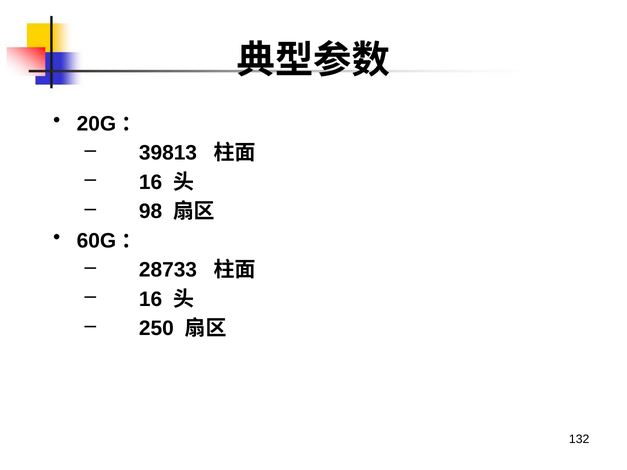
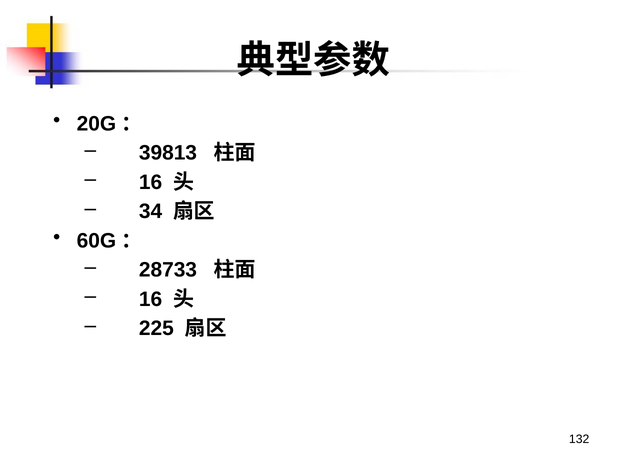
98: 98 -> 34
250: 250 -> 225
